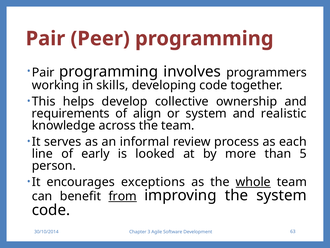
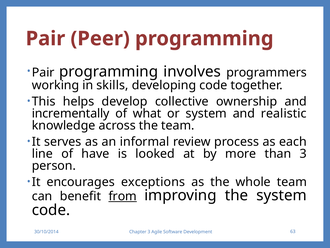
requirements: requirements -> incrementally
align: align -> what
early: early -> have
than 5: 5 -> 3
whole underline: present -> none
